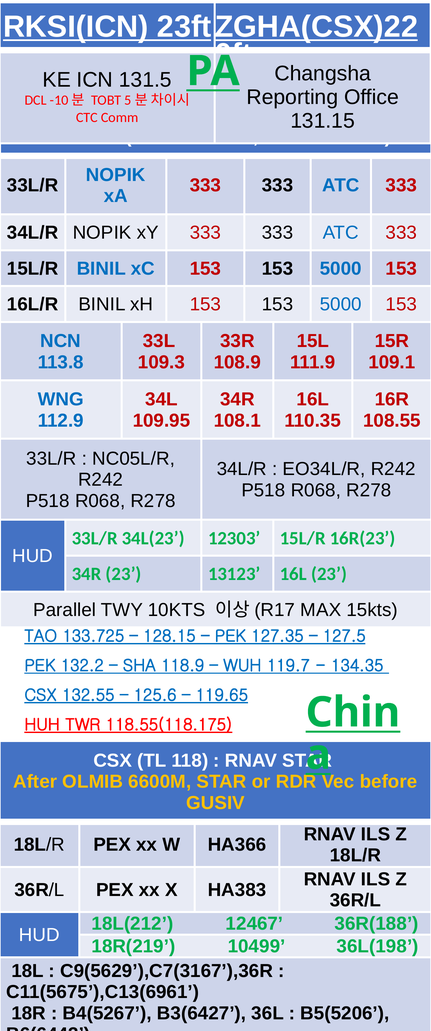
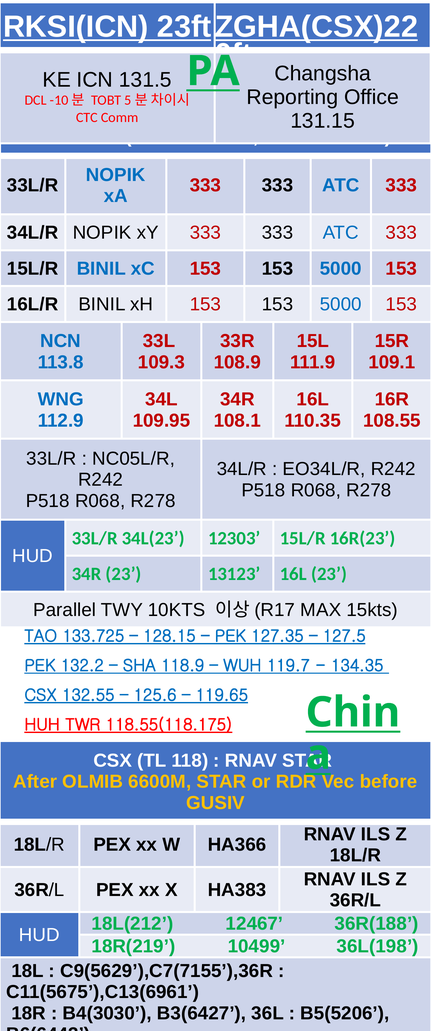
C9(5629’),C7(3167’),36R: C9(5629’),C7(3167’),36R -> C9(5629’),C7(7155’),36R
B4(5267: B4(5267 -> B4(3030
